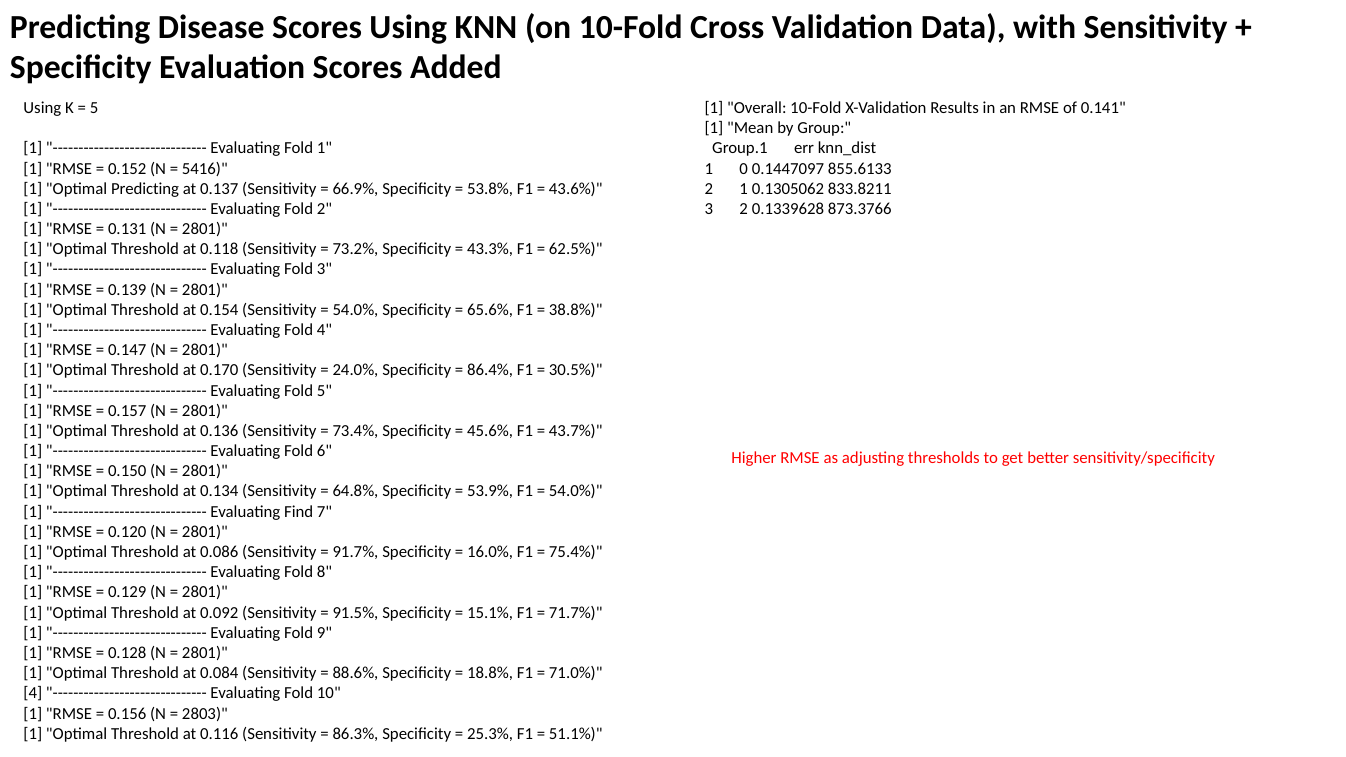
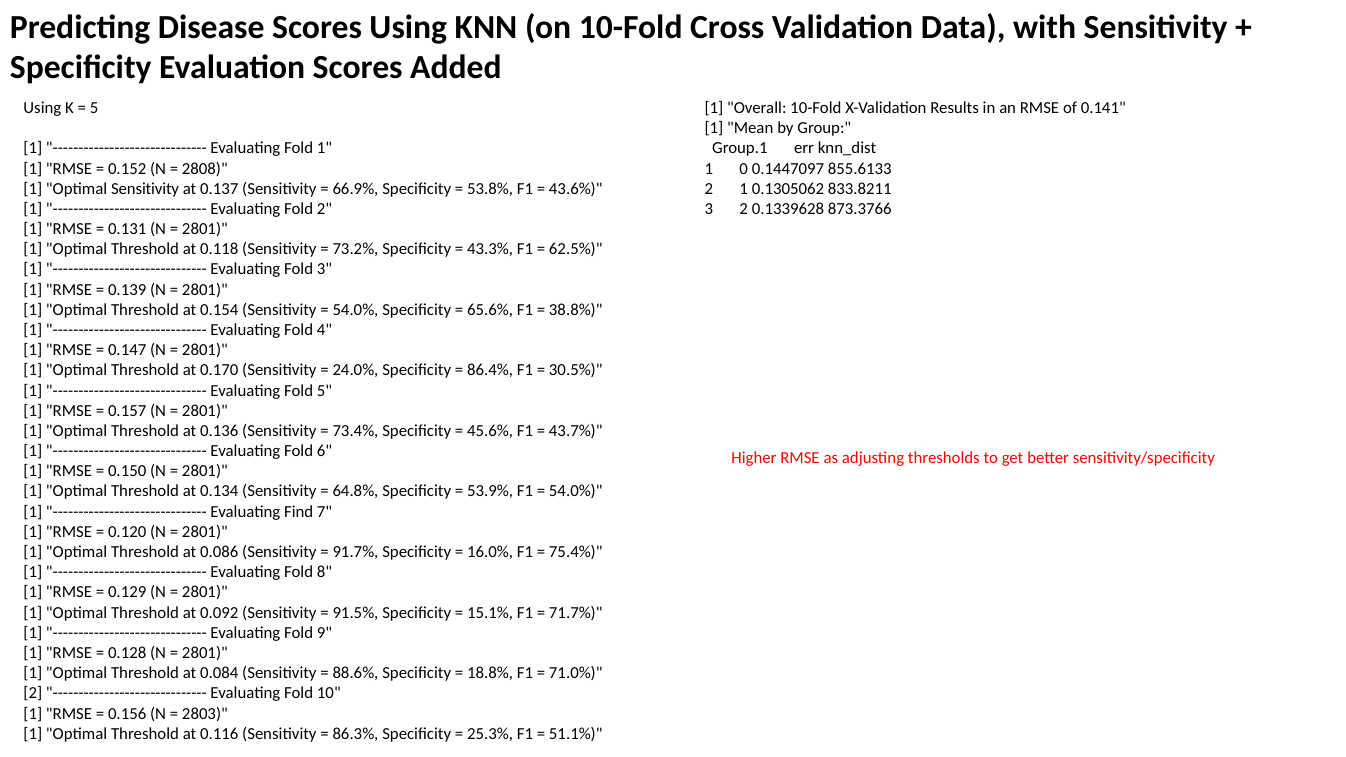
5416: 5416 -> 2808
Optimal Predicting: Predicting -> Sensitivity
4 at (33, 693): 4 -> 2
